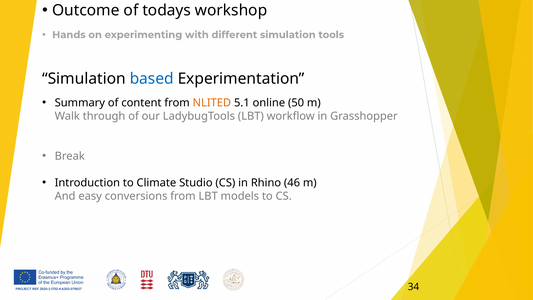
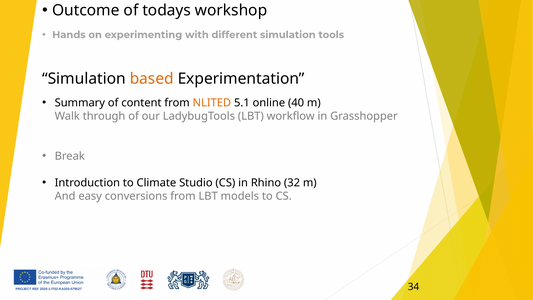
based colour: blue -> orange
50: 50 -> 40
46: 46 -> 32
